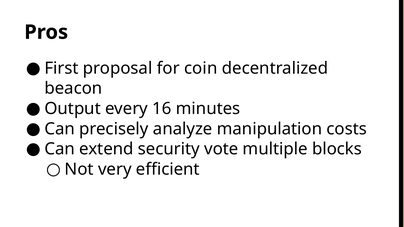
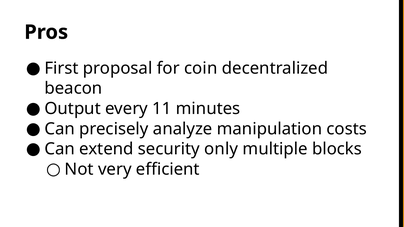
16: 16 -> 11
vote: vote -> only
